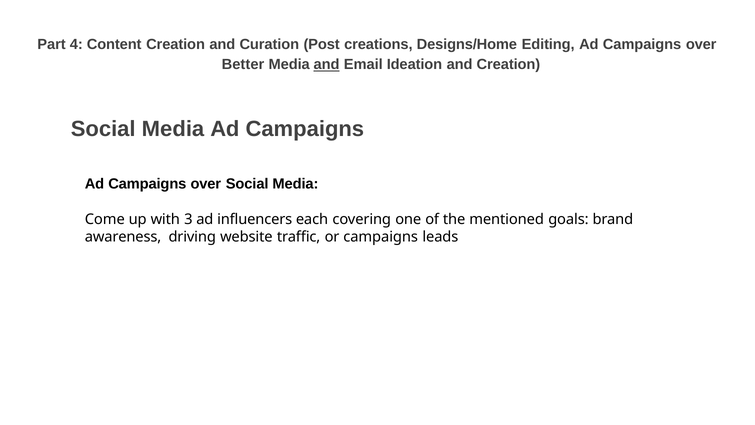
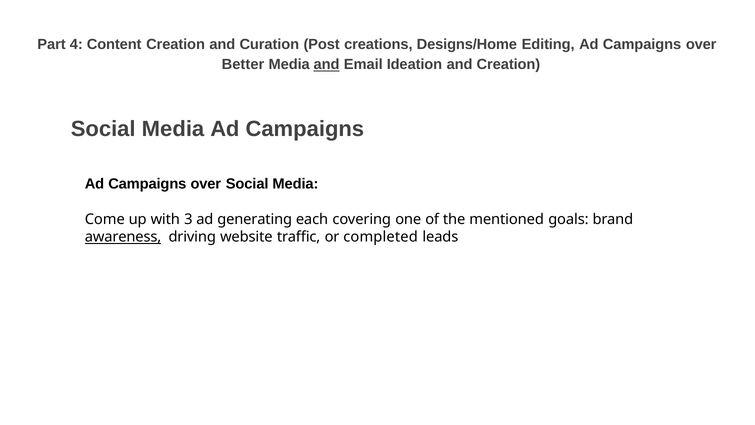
influencers: influencers -> generating
awareness underline: none -> present
or campaigns: campaigns -> completed
